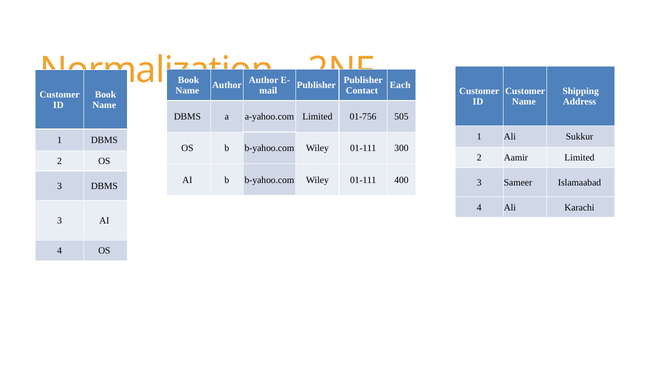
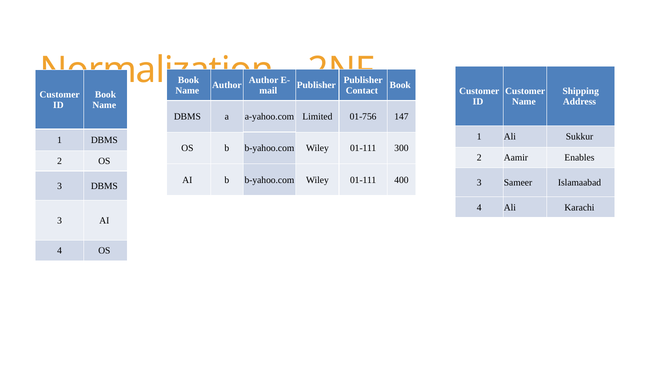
Each at (400, 85): Each -> Book
505: 505 -> 147
Aamir Limited: Limited -> Enables
